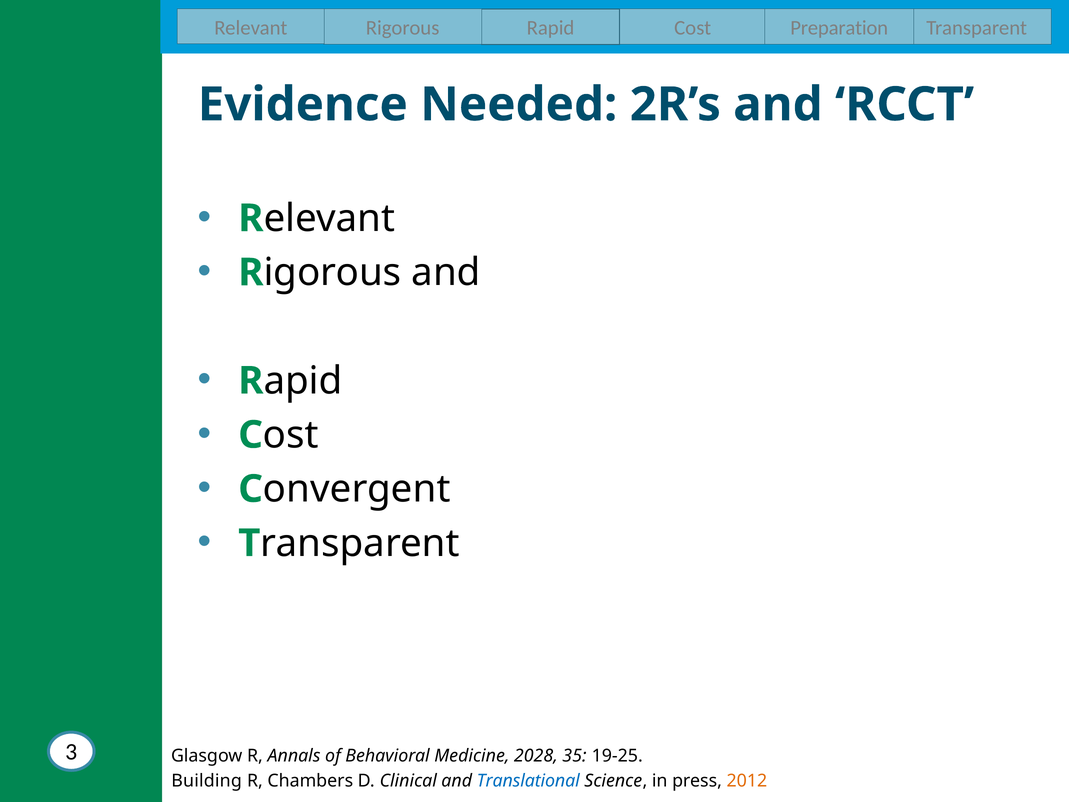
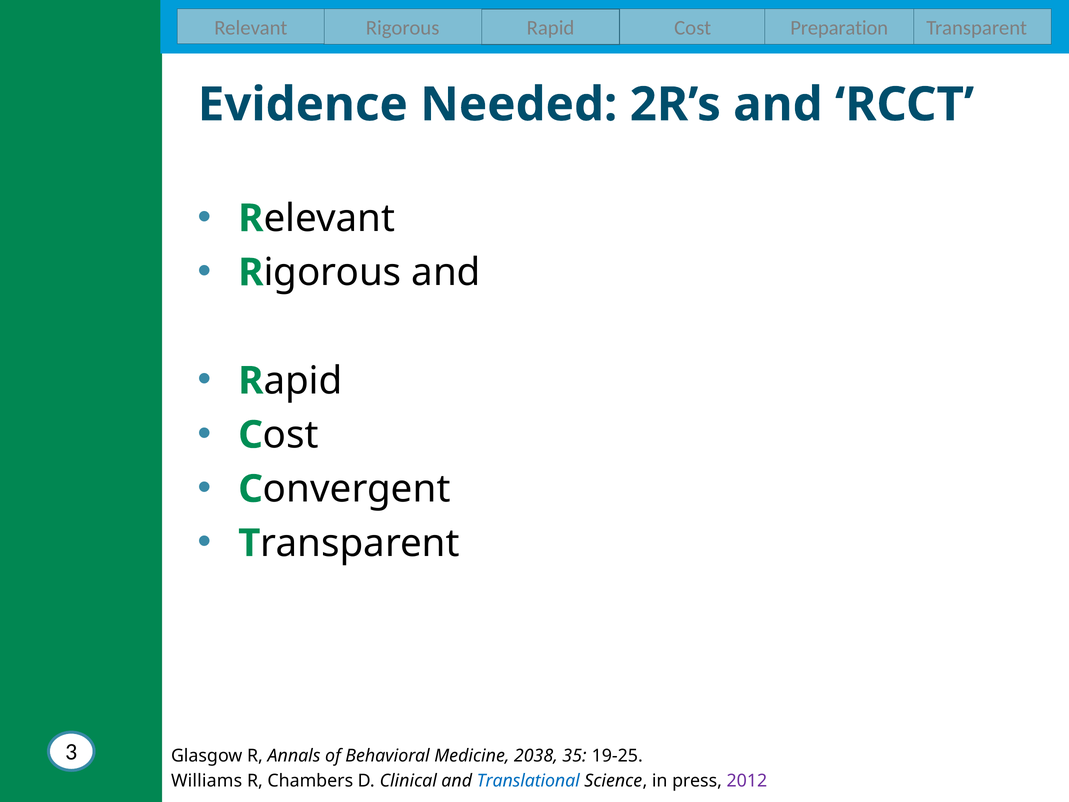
2028: 2028 -> 2038
Building: Building -> Williams
2012 colour: orange -> purple
